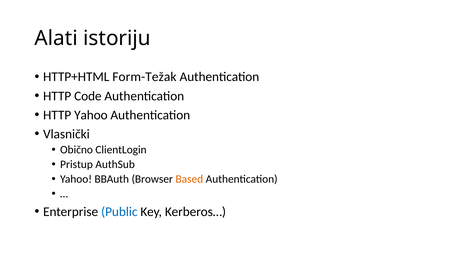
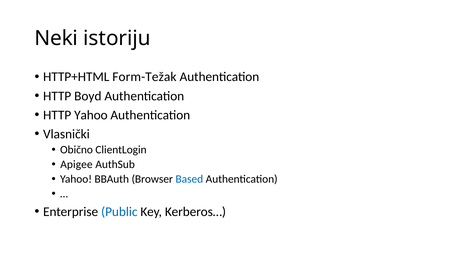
Alati: Alati -> Neki
Code: Code -> Boyd
Pristup: Pristup -> Apigee
Based colour: orange -> blue
